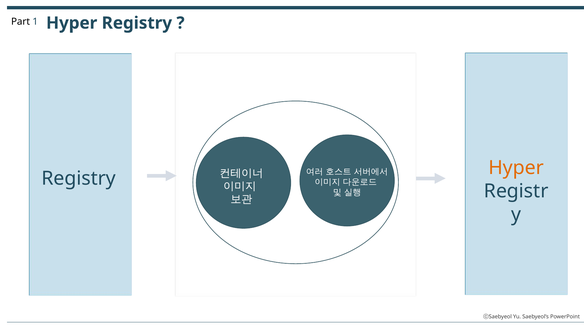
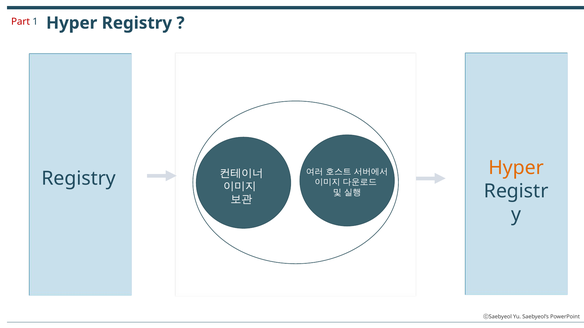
Part colour: black -> red
